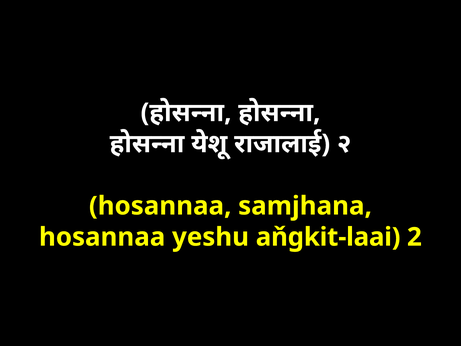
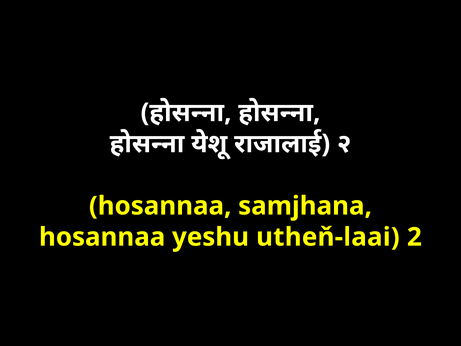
aňgkit-laai: aňgkit-laai -> utheň-laai
